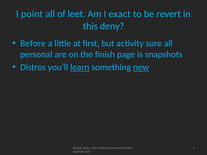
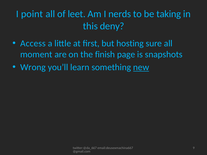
exact: exact -> nerds
revert: revert -> taking
Before: Before -> Access
activity: activity -> hosting
personal: personal -> moment
Distros: Distros -> Wrong
learn underline: present -> none
